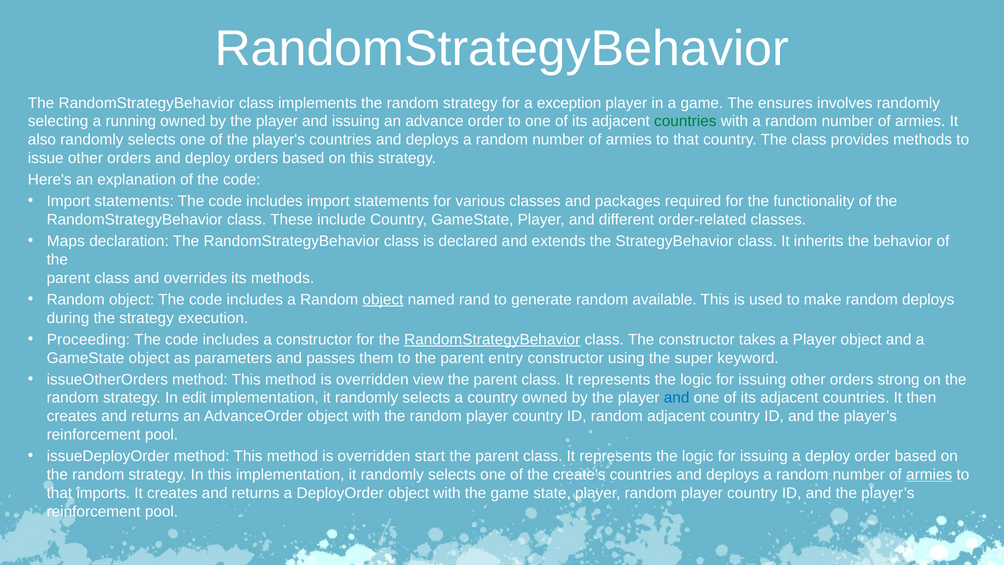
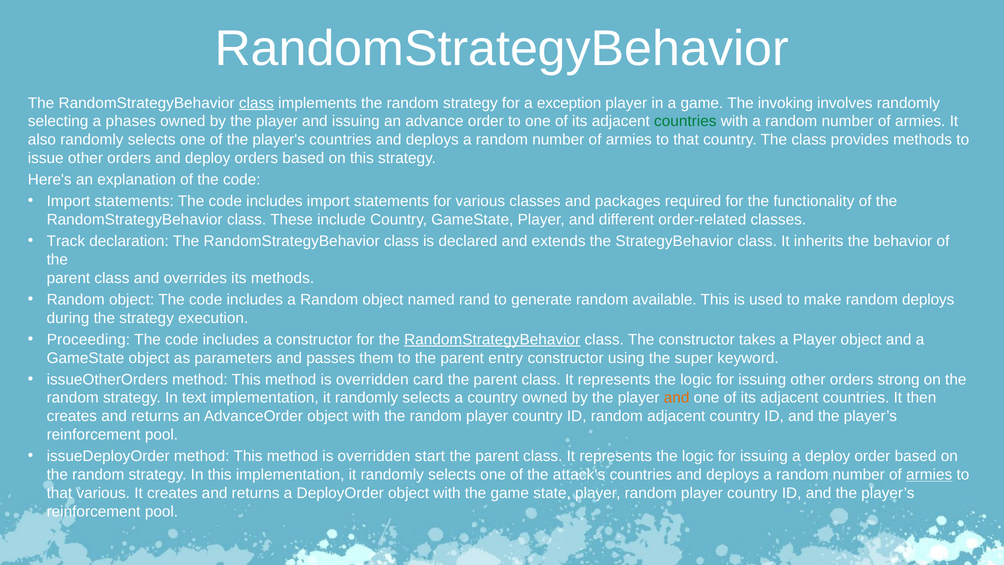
class at (256, 103) underline: none -> present
ensures: ensures -> invoking
running: running -> phases
Maps: Maps -> Track
object at (383, 299) underline: present -> none
view: view -> card
edit: edit -> text
and at (677, 398) colour: blue -> orange
create's: create's -> attack's
that imports: imports -> various
